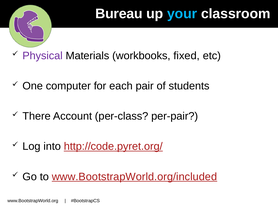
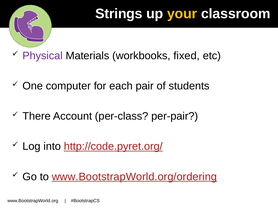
Bureau: Bureau -> Strings
your colour: light blue -> yellow
www.BootstrapWorld.org/included: www.BootstrapWorld.org/included -> www.BootstrapWorld.org/ordering
